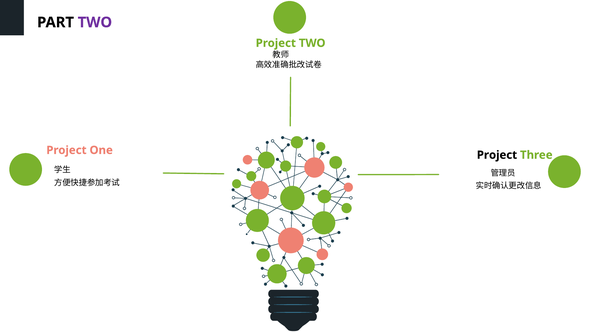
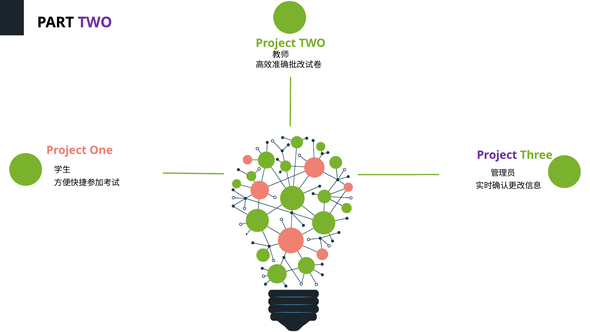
Project at (497, 155) colour: black -> purple
